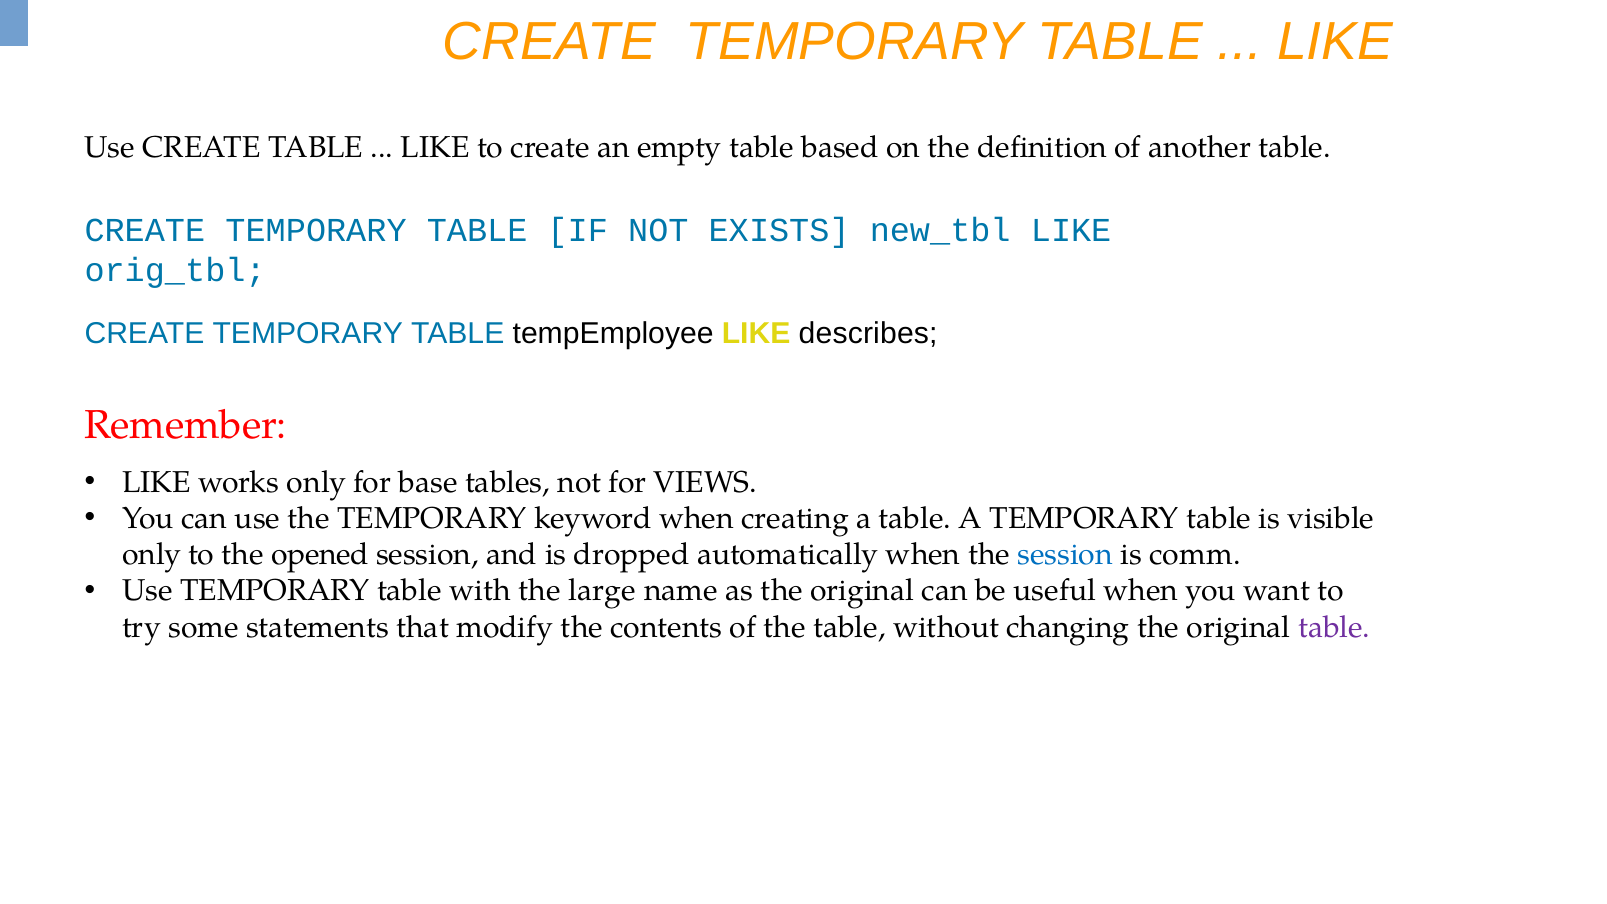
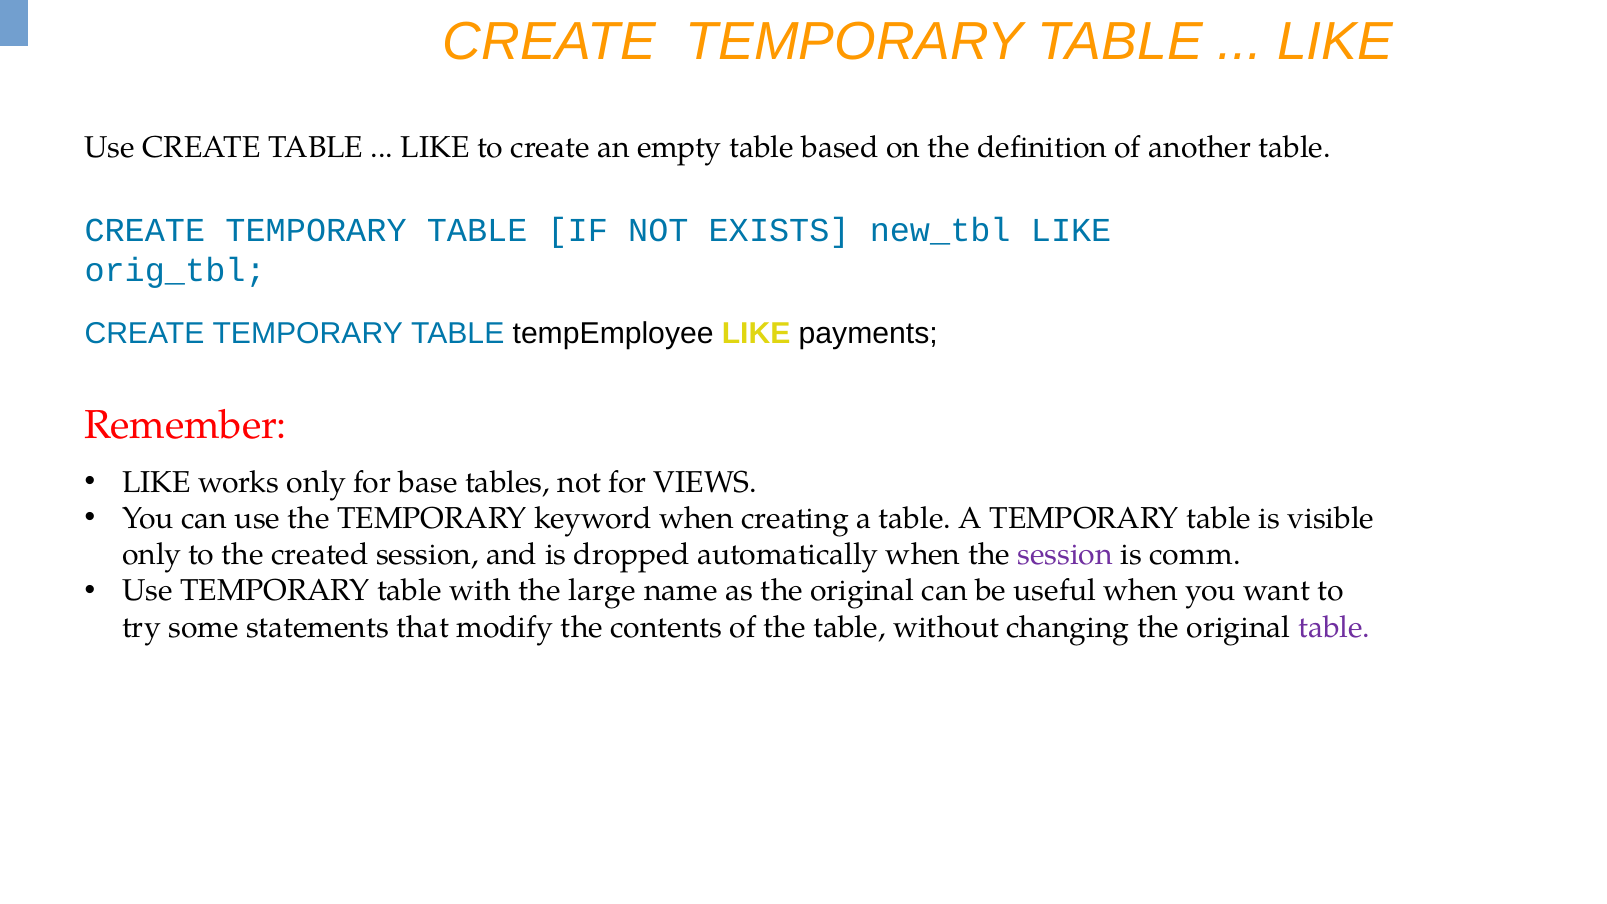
describes: describes -> payments
opened: opened -> created
session at (1065, 555) colour: blue -> purple
